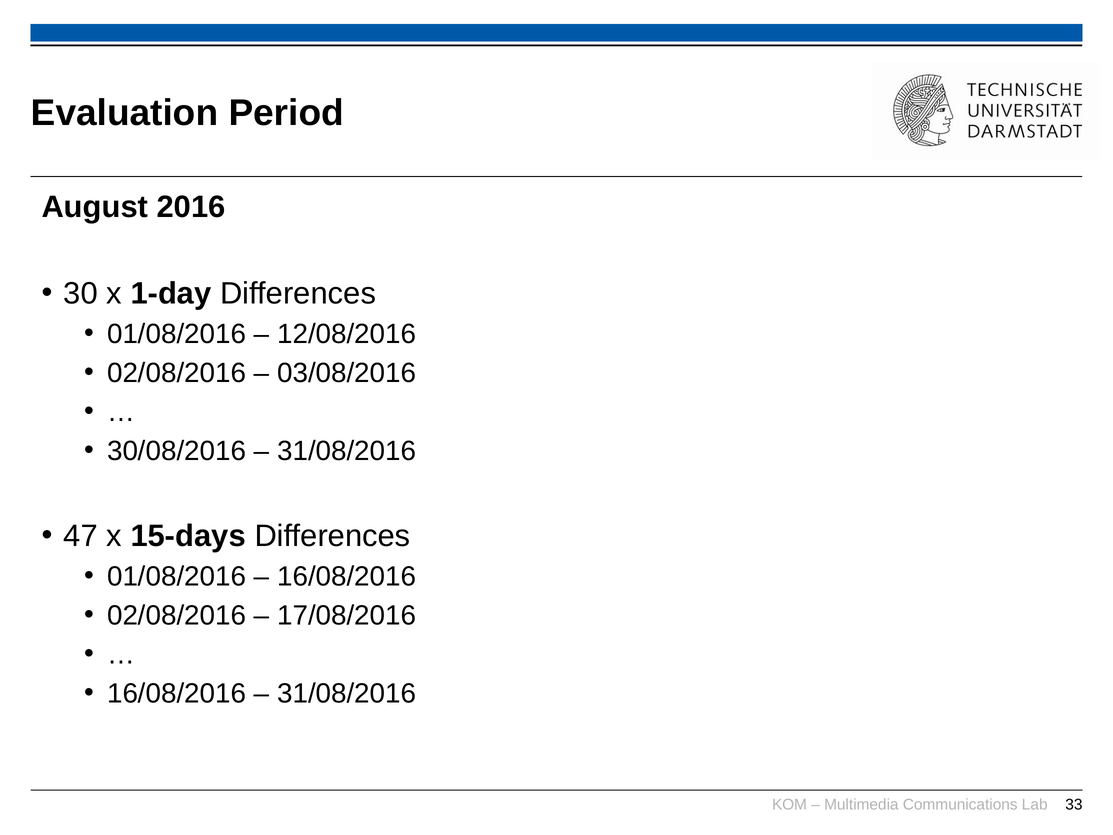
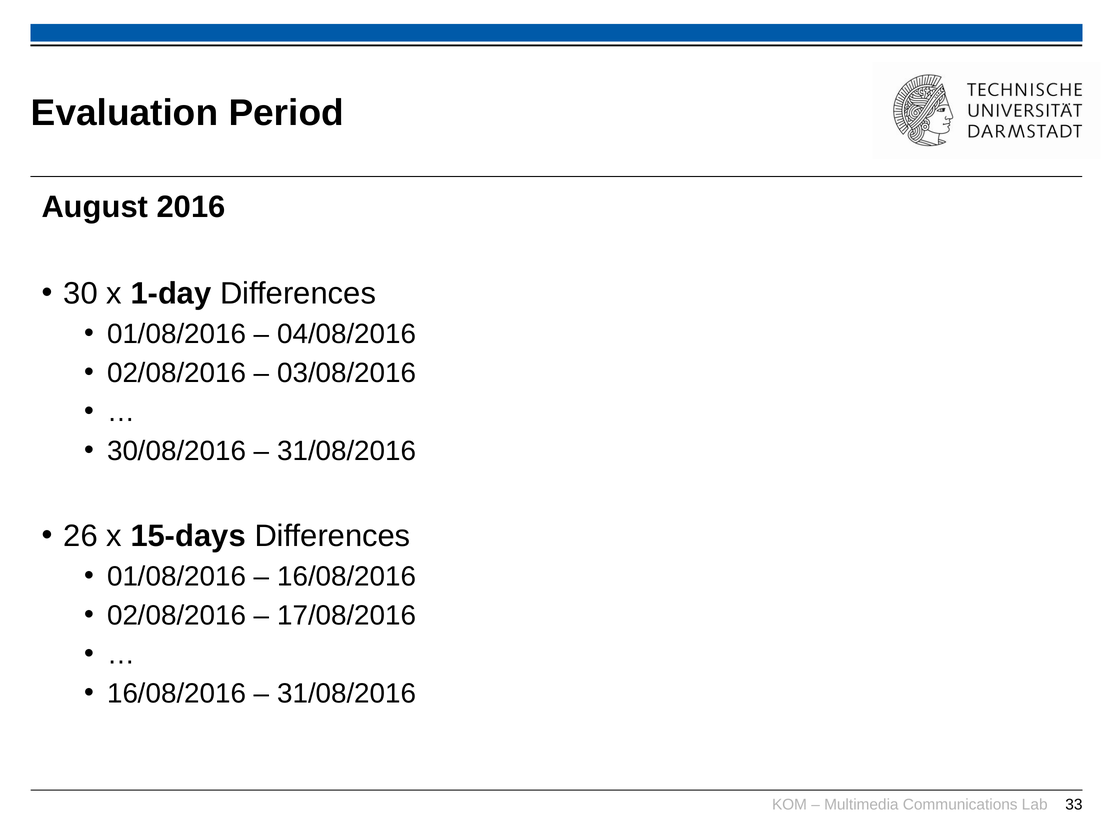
12/08/2016: 12/08/2016 -> 04/08/2016
47: 47 -> 26
